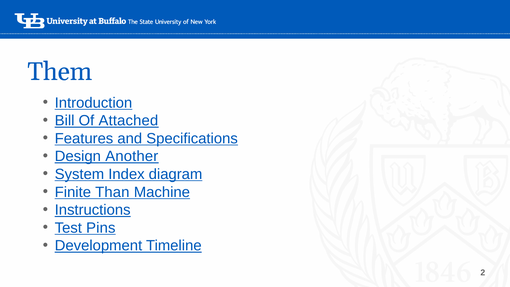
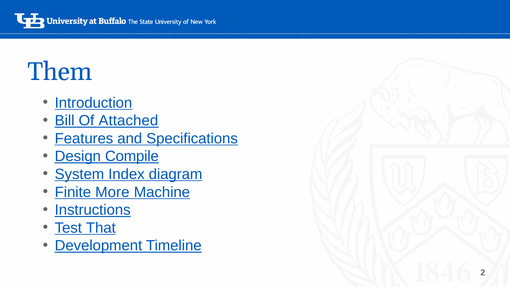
Another: Another -> Compile
Than: Than -> More
Pins: Pins -> That
